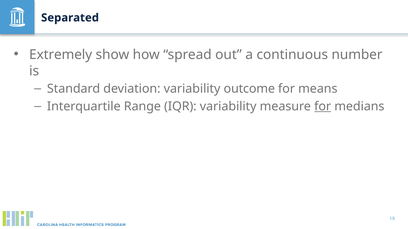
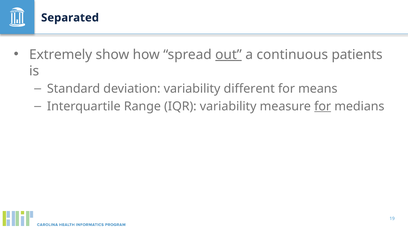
out underline: none -> present
number: number -> patients
outcome: outcome -> different
